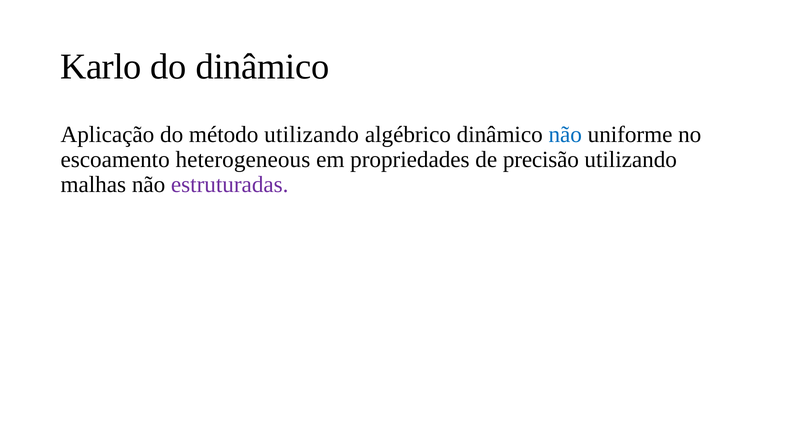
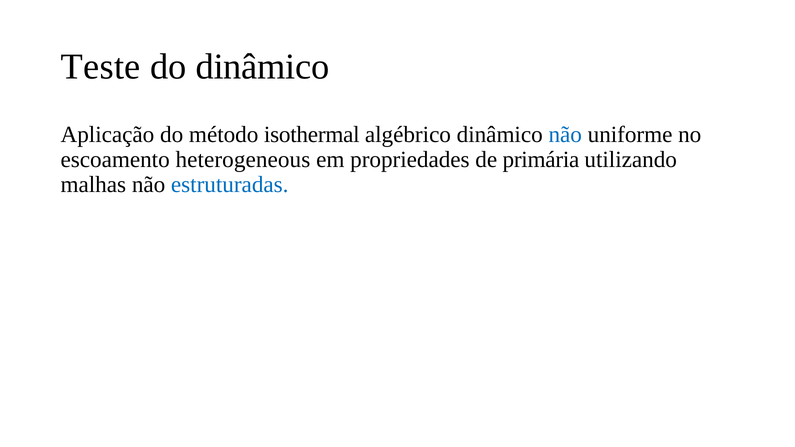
Karlo: Karlo -> Teste
método utilizando: utilizando -> isothermal
precisão: precisão -> primária
estruturadas colour: purple -> blue
